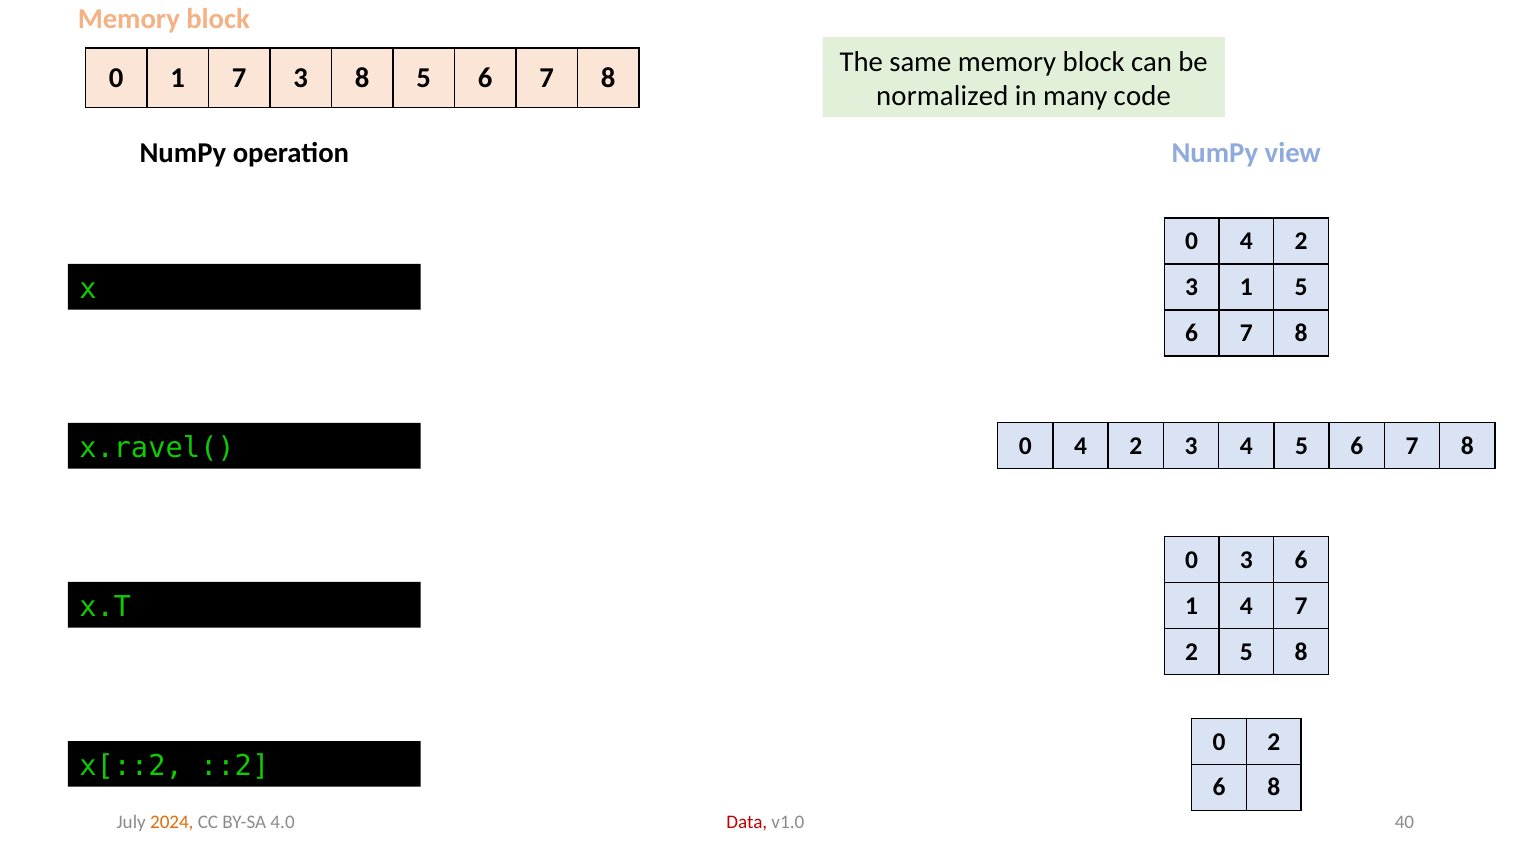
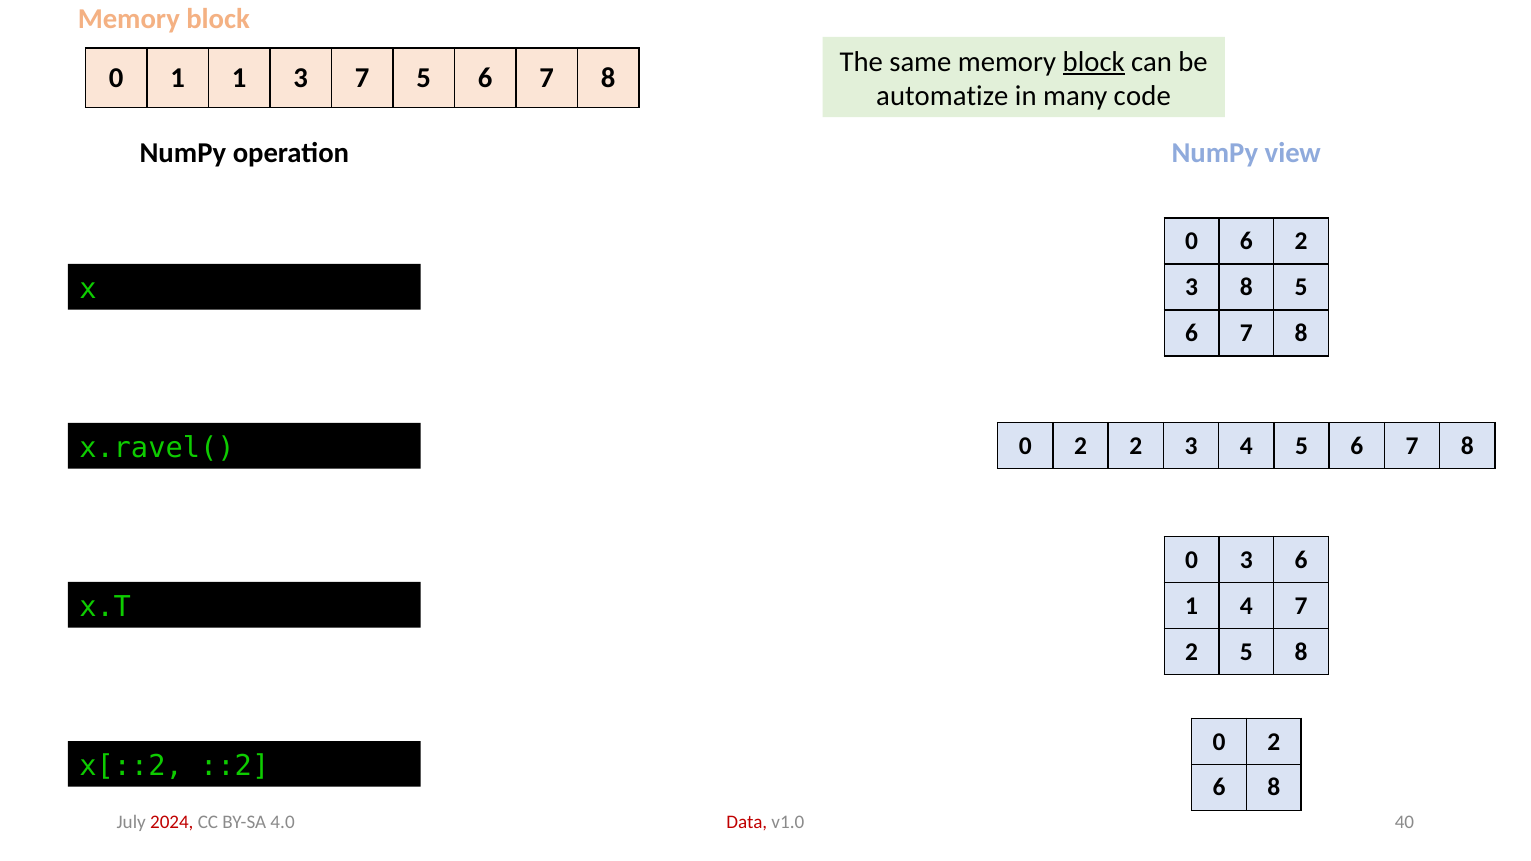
block at (1094, 62) underline: none -> present
1 7: 7 -> 1
3 8: 8 -> 7
normalized: normalized -> automatize
4 at (1246, 241): 4 -> 6
3 1: 1 -> 8
4 at (1081, 446): 4 -> 2
2024 colour: orange -> red
